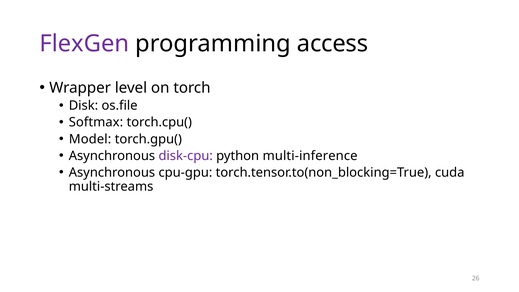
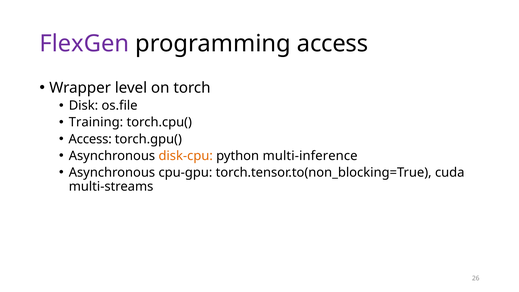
Softmax: Softmax -> Training
Model at (90, 139): Model -> Access
disk-cpu colour: purple -> orange
